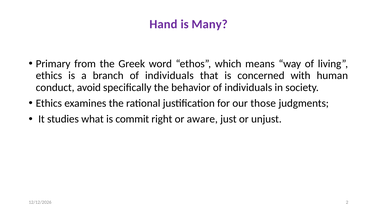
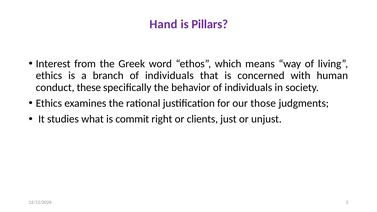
Many: Many -> Pillars
Primary: Primary -> Interest
avoid: avoid -> these
aware: aware -> clients
